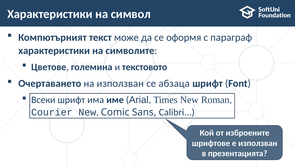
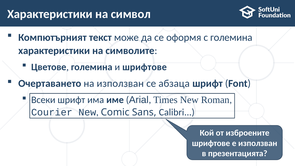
с параграф: параграф -> големина
и текстовото: текстовото -> шрифтове
